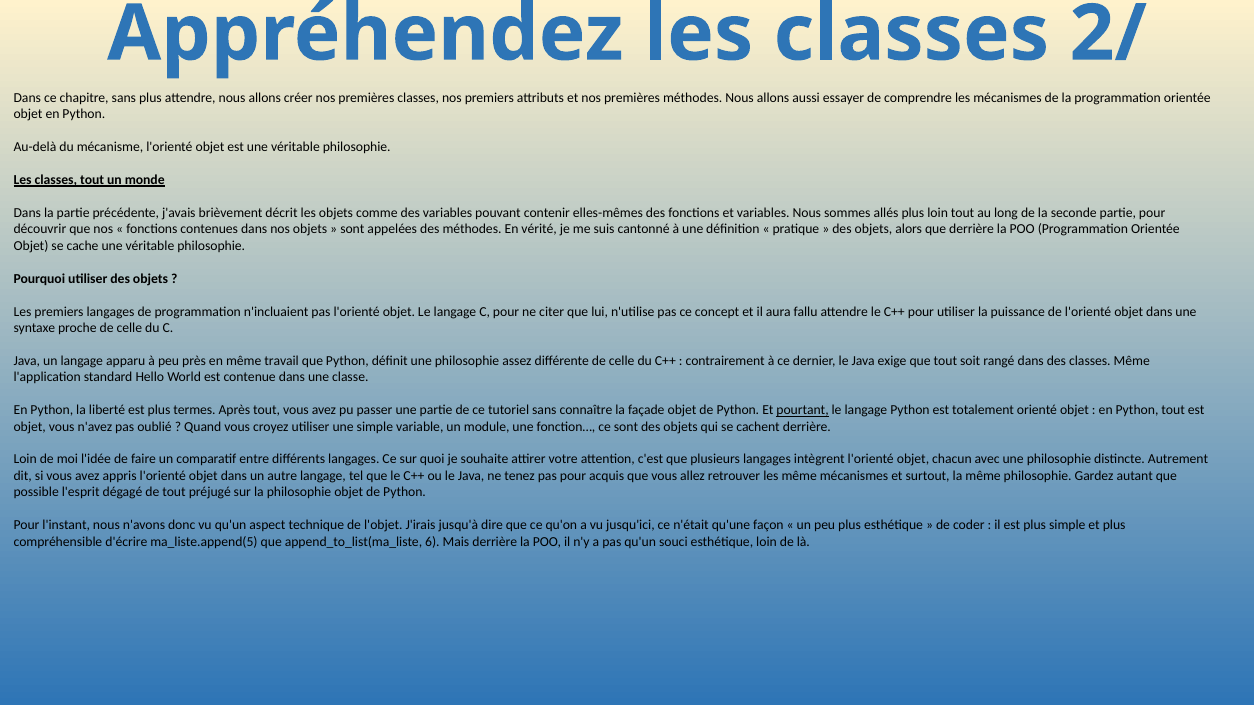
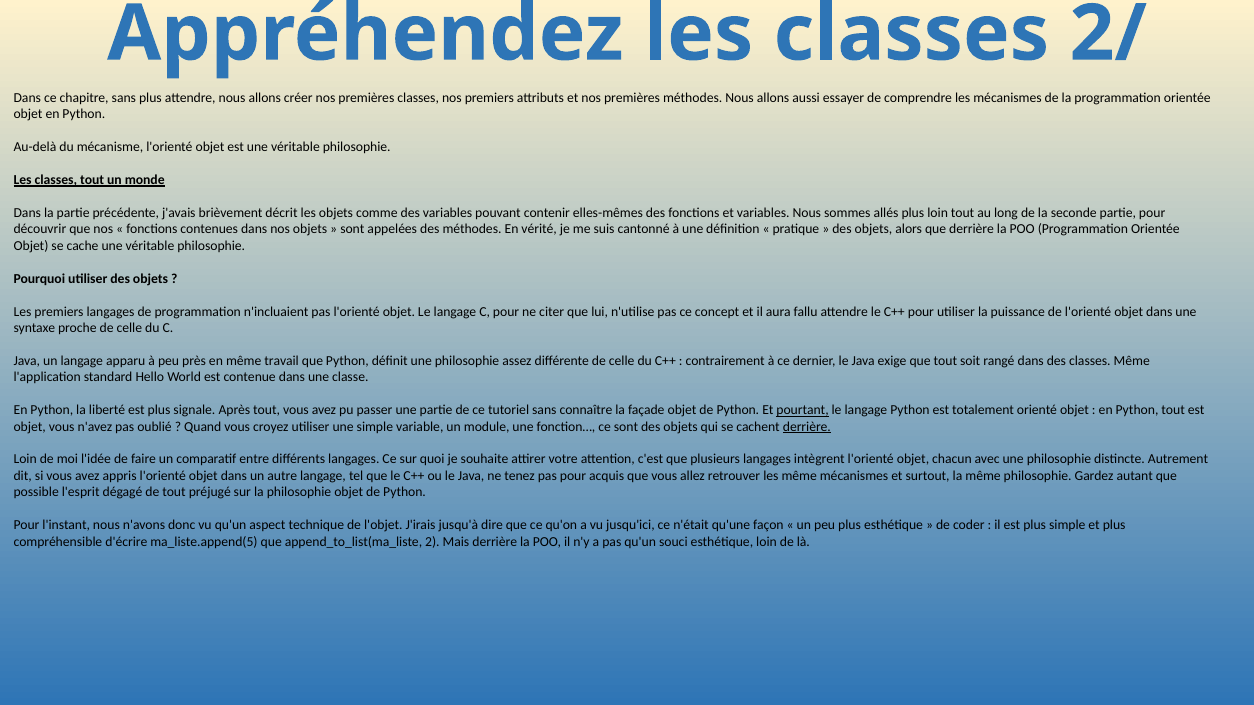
termes: termes -> signale
derrière at (807, 427) underline: none -> present
6: 6 -> 2
